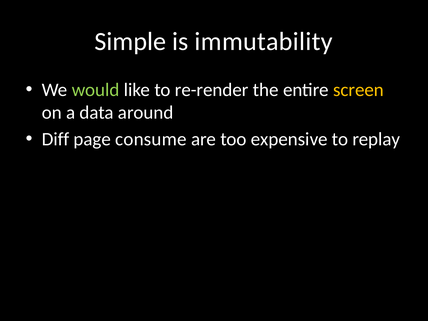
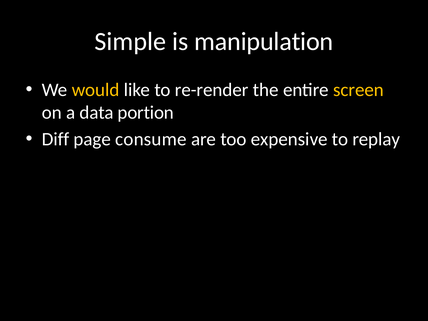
immutability: immutability -> manipulation
would colour: light green -> yellow
around: around -> portion
